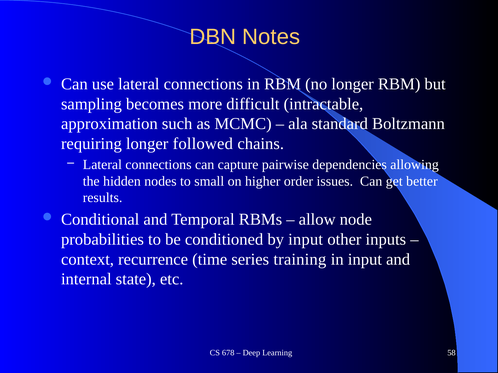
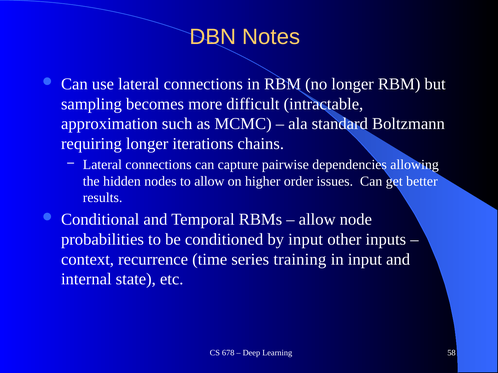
followed: followed -> iterations
to small: small -> allow
